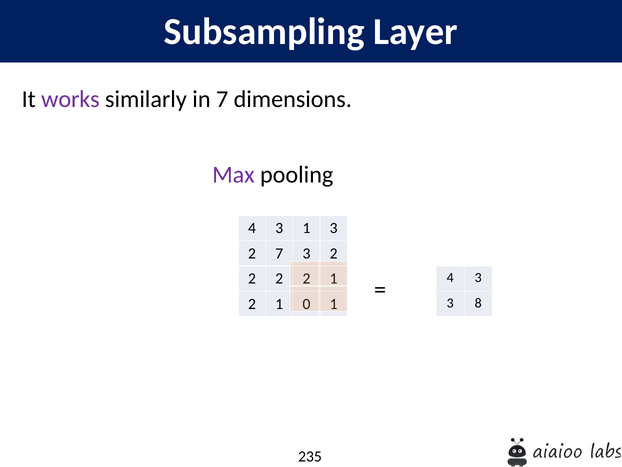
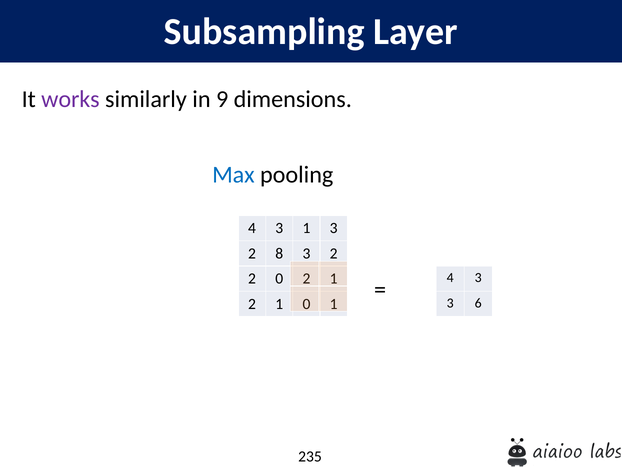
in 7: 7 -> 9
Max colour: purple -> blue
2 7: 7 -> 8
2 at (279, 279): 2 -> 0
8: 8 -> 6
